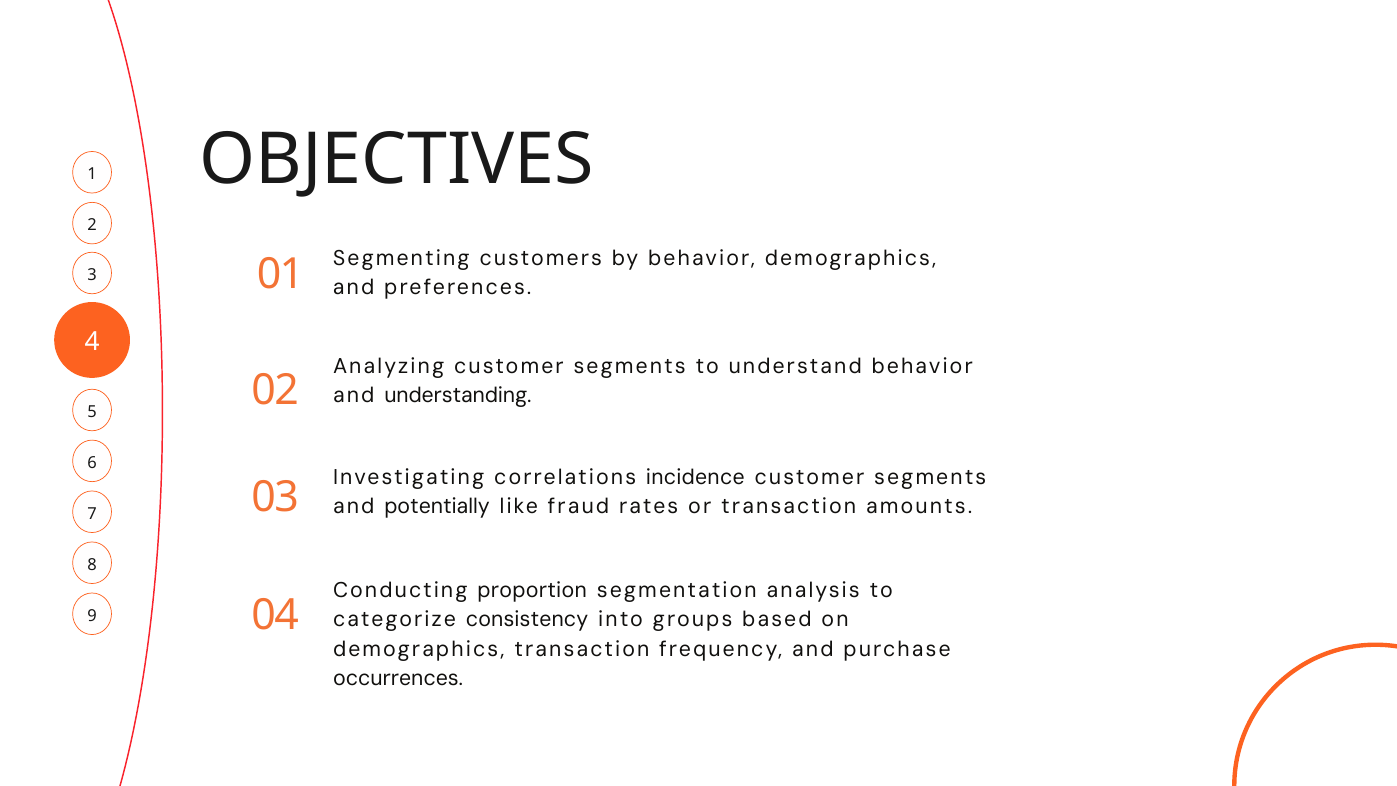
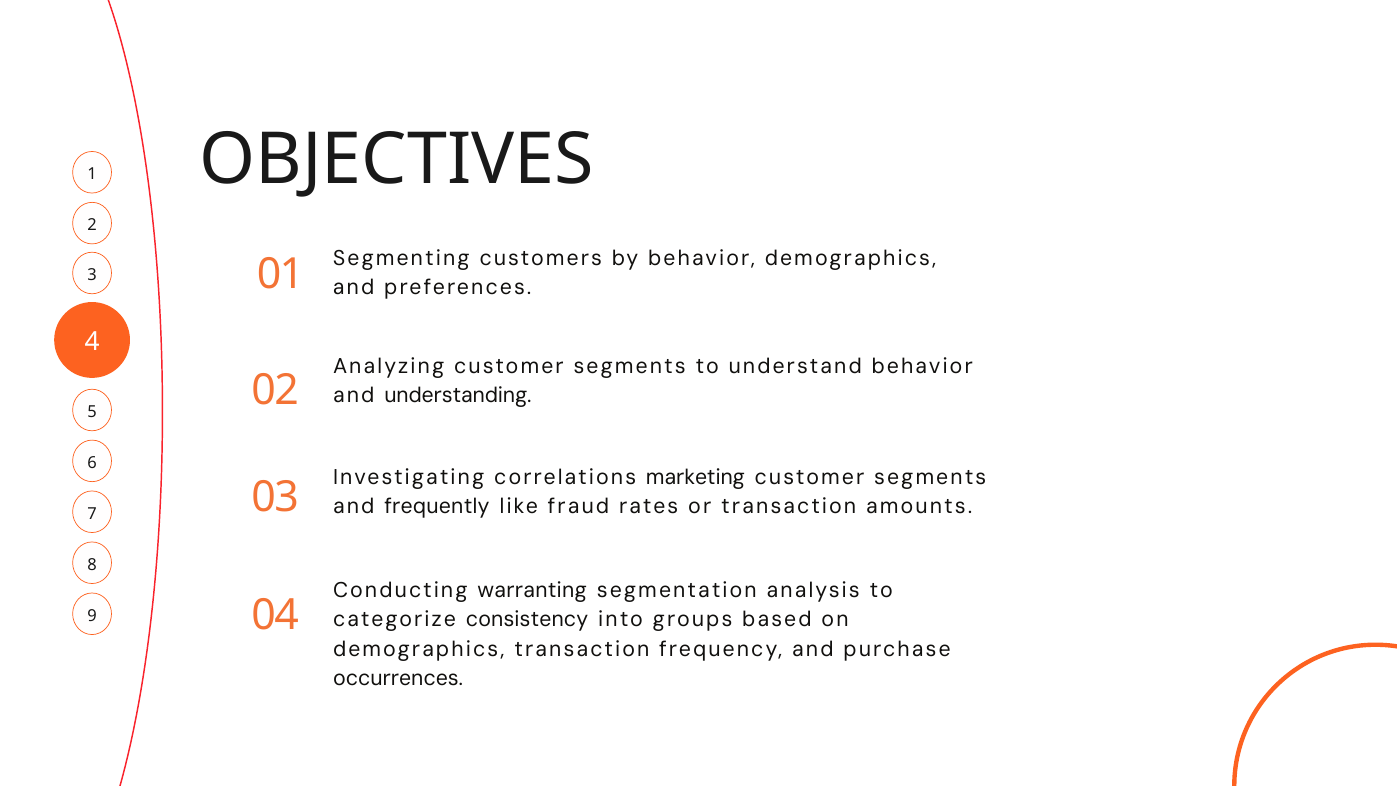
incidence: incidence -> marketing
potentially: potentially -> frequently
proportion: proportion -> warranting
